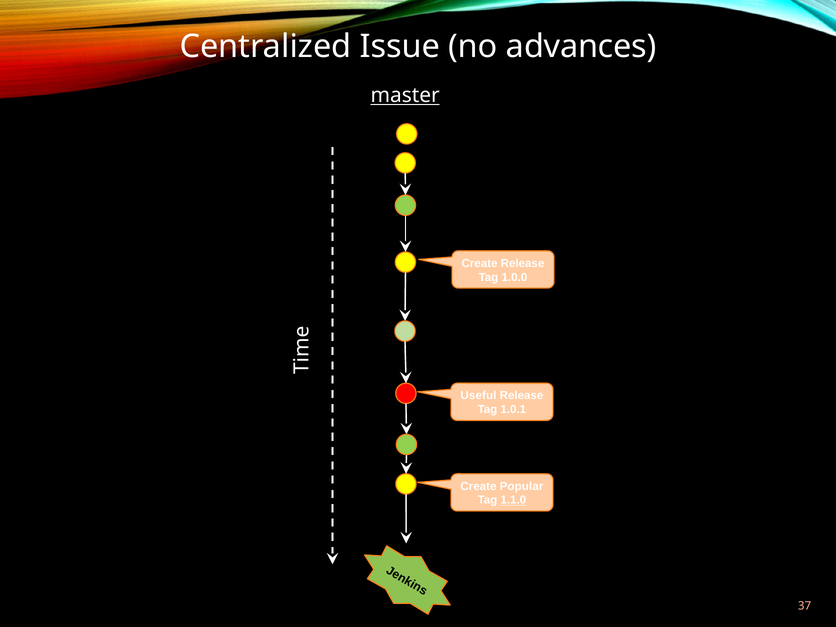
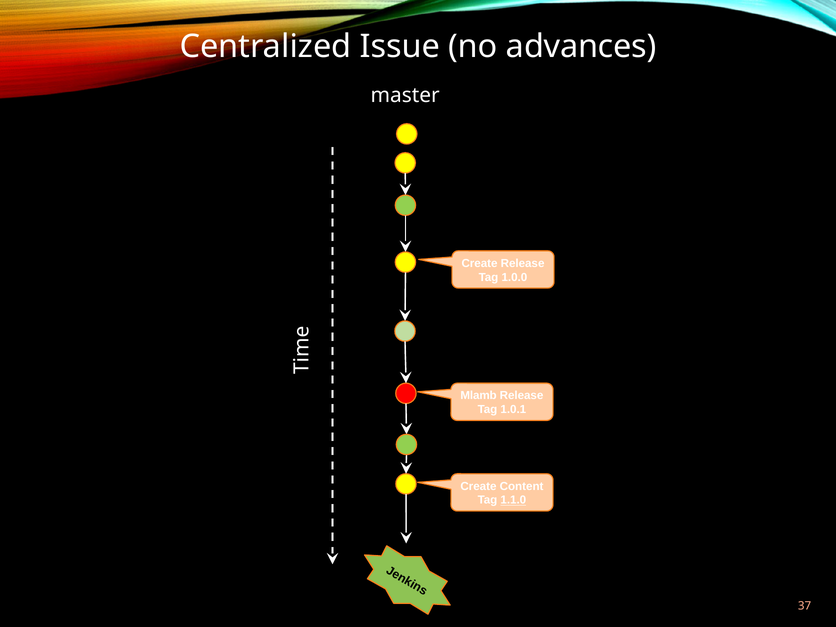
master underline: present -> none
Useful: Useful -> Mlamb
Popular: Popular -> Content
